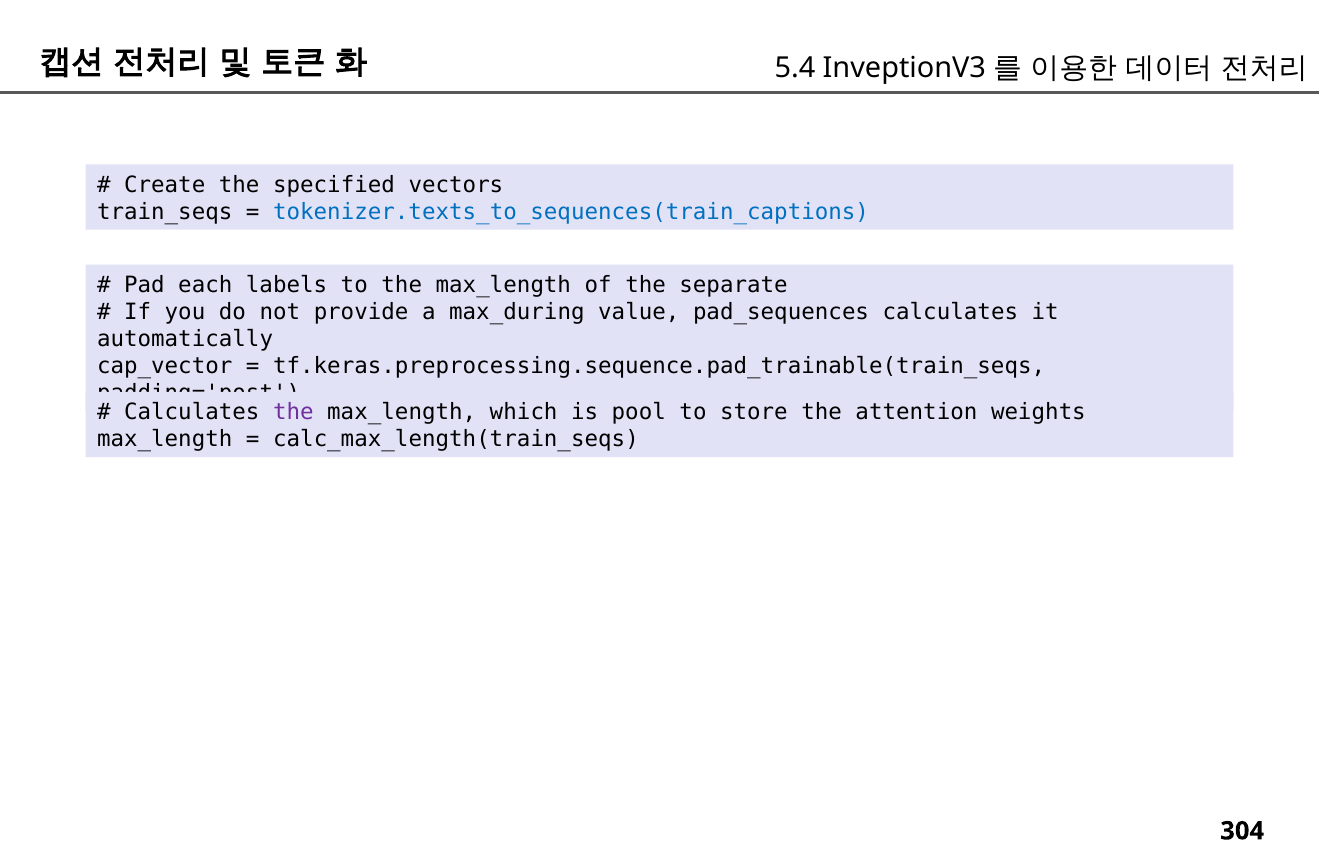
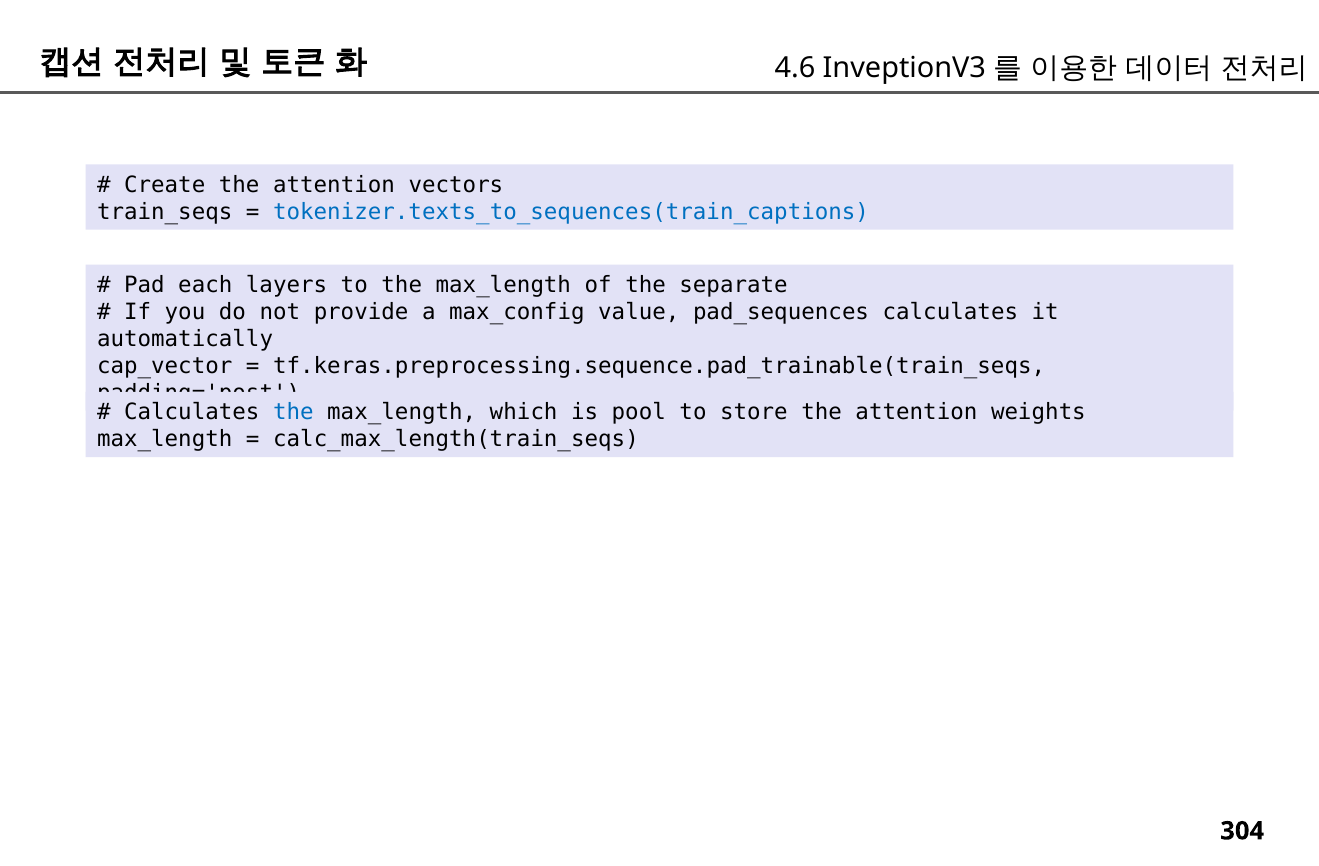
5.4: 5.4 -> 4.6
Create the specified: specified -> attention
labels: labels -> layers
max_during: max_during -> max_config
the at (293, 413) colour: purple -> blue
